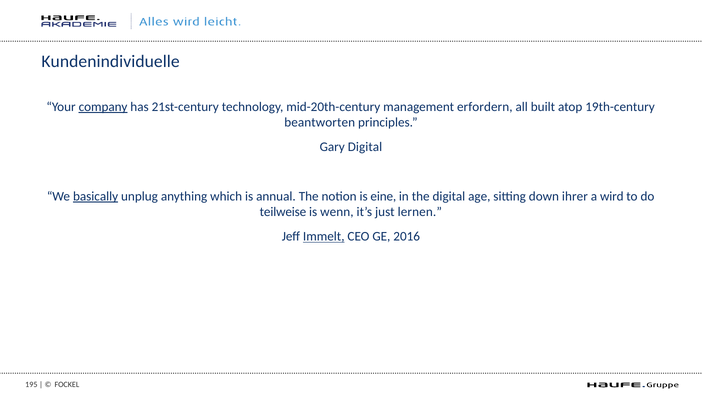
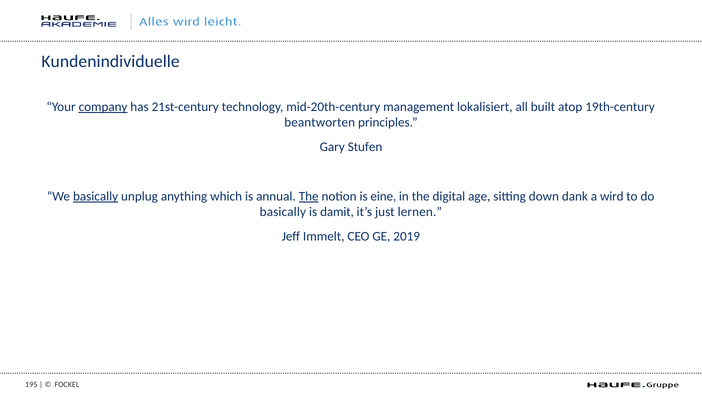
erfordern: erfordern -> lokalisiert
Gary Digital: Digital -> Stufen
The at (309, 196) underline: none -> present
ihrer: ihrer -> dank
teilweise at (283, 212): teilweise -> basically
wenn: wenn -> damit
Immelt underline: present -> none
2016: 2016 -> 2019
